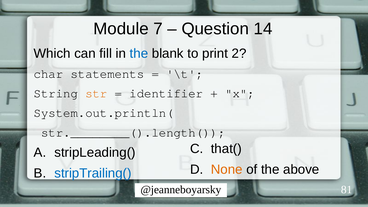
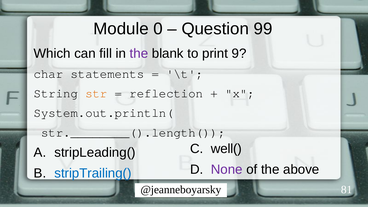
7: 7 -> 0
14: 14 -> 99
the at (139, 54) colour: blue -> purple
2: 2 -> 9
identifier: identifier -> reflection
that(: that( -> well(
None colour: orange -> purple
